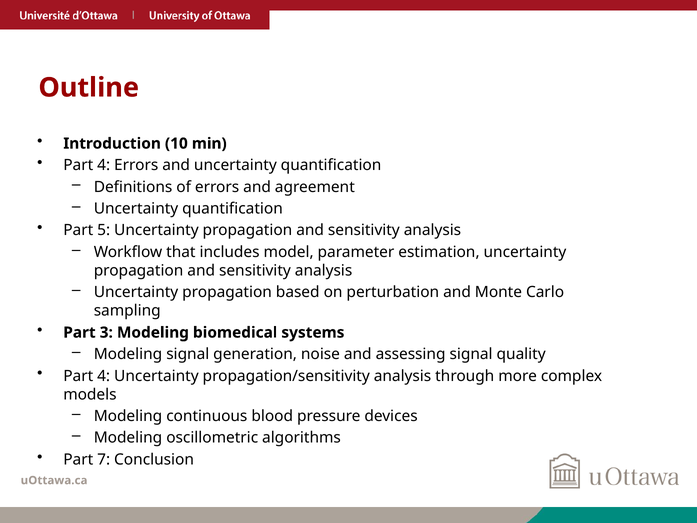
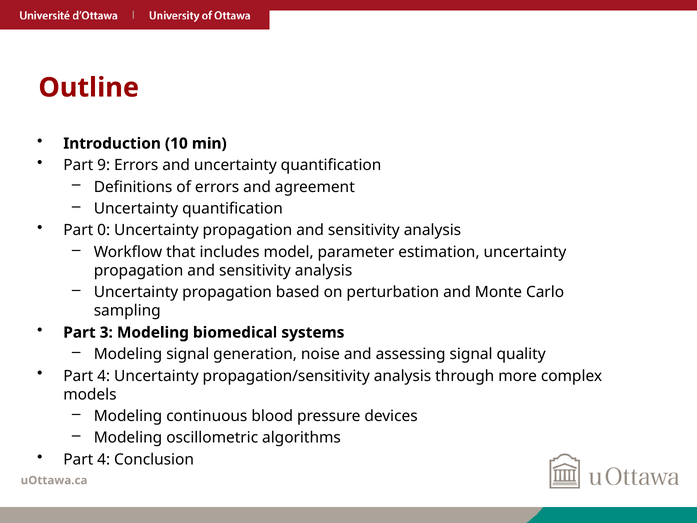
4 at (104, 165): 4 -> 9
5: 5 -> 0
7 at (104, 459): 7 -> 4
